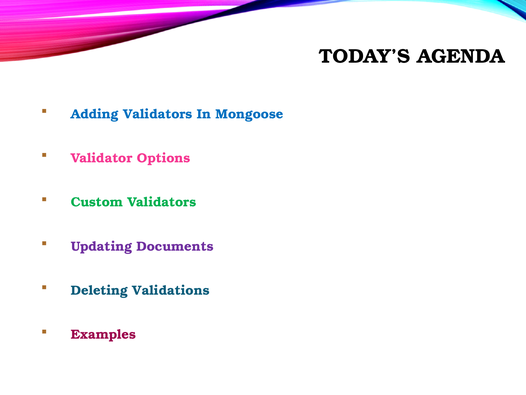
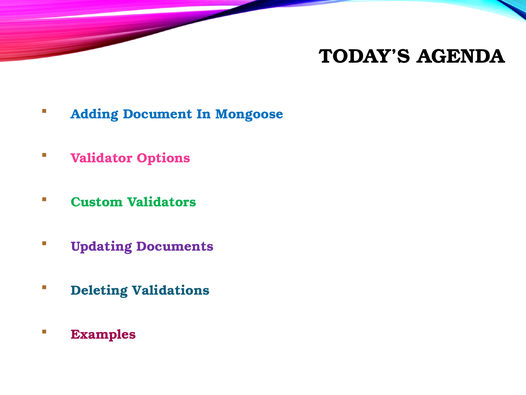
Adding Validators: Validators -> Document
